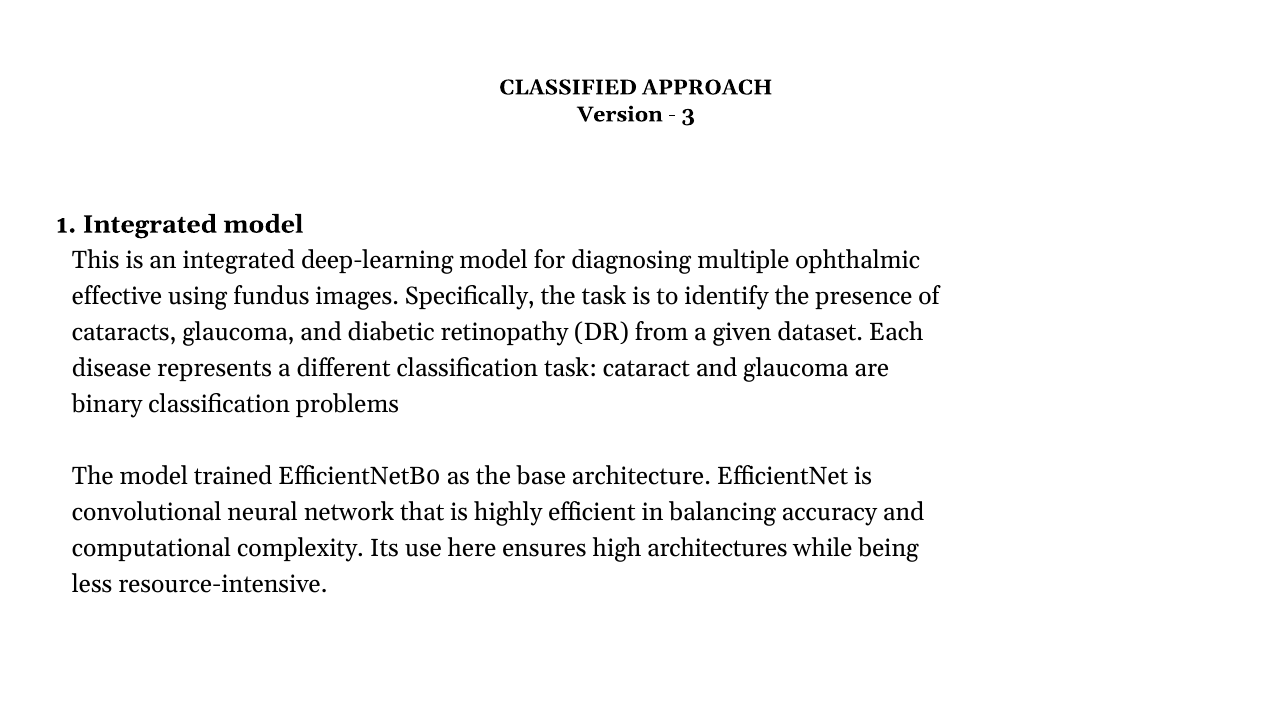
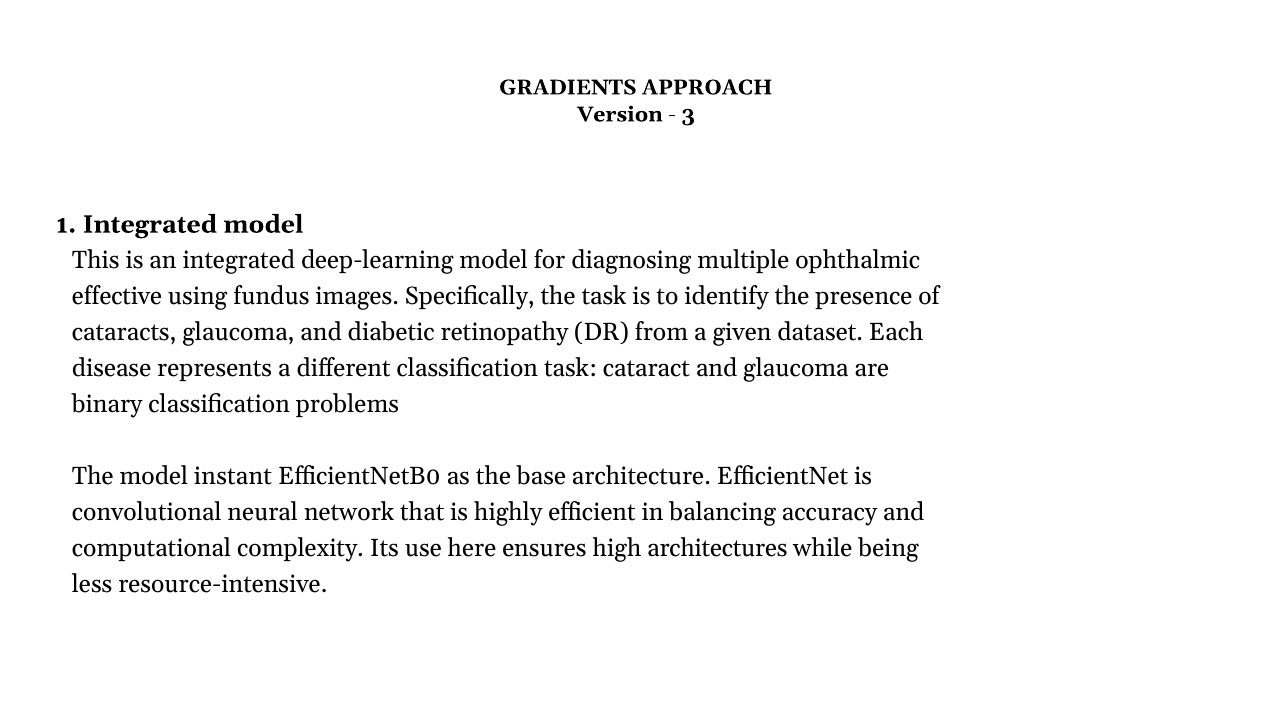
CLASSIFIED: CLASSIFIED -> GRADIENTS
trained: trained -> instant
